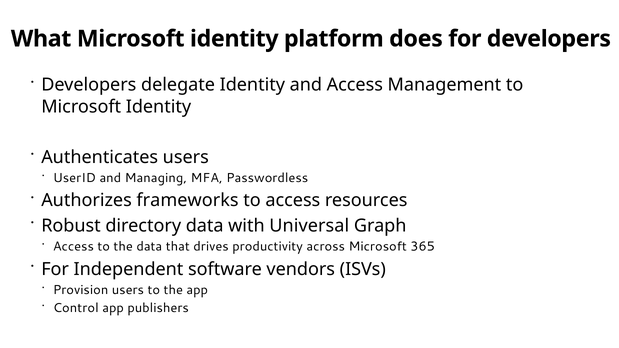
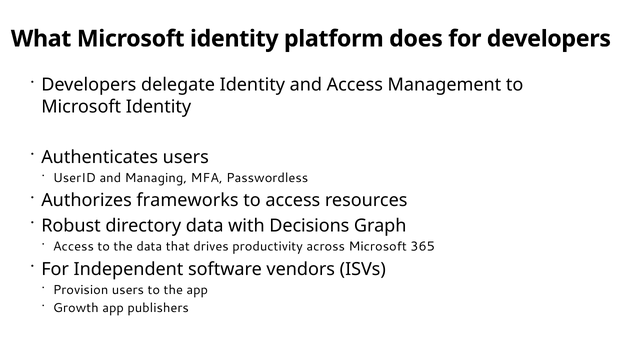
Universal: Universal -> Decisions
Control: Control -> Growth
